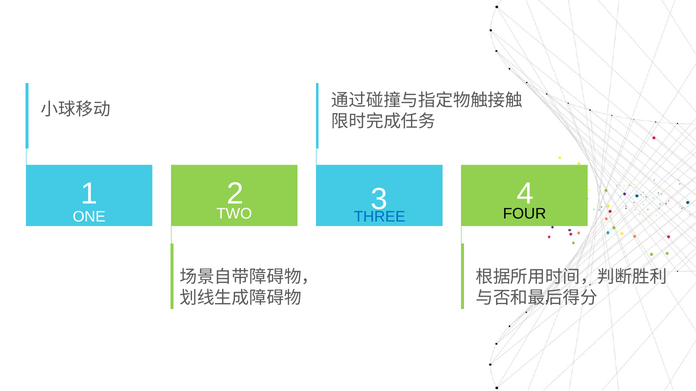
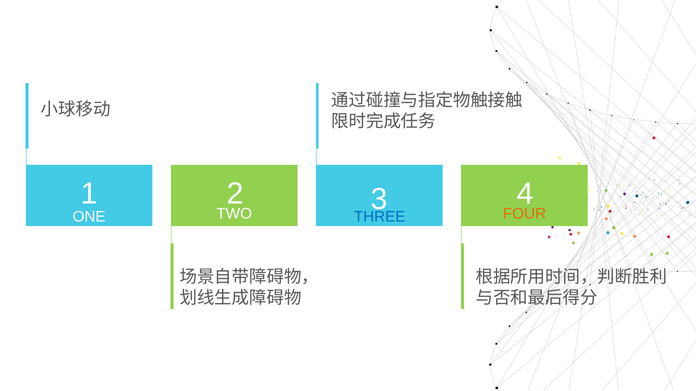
FOUR colour: black -> orange
